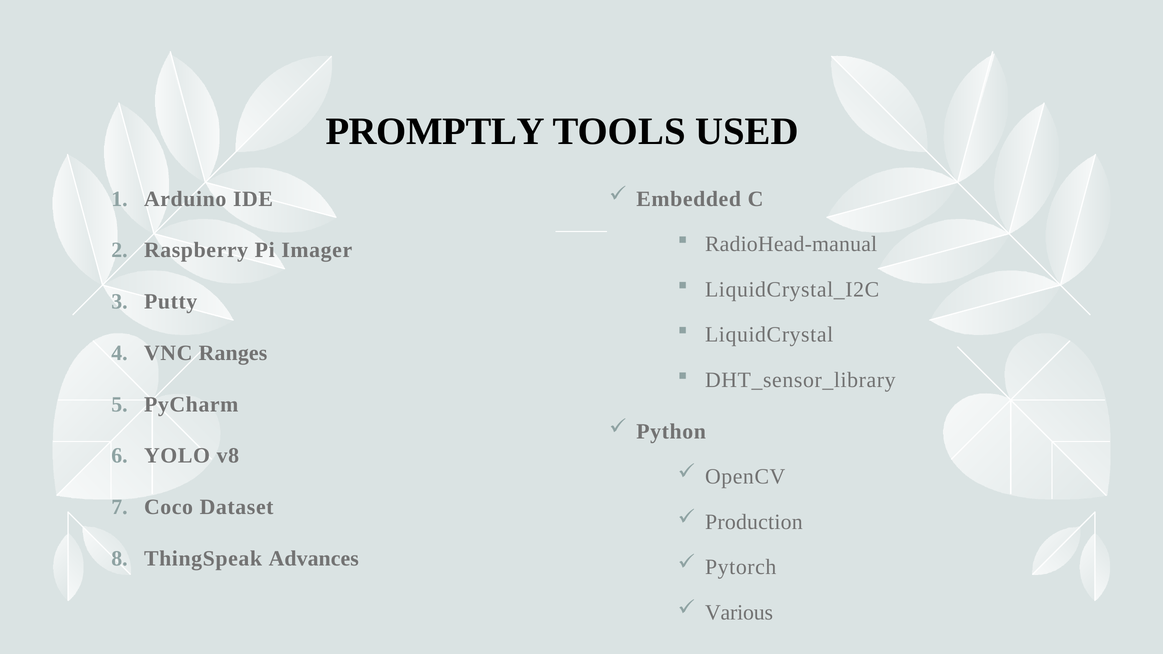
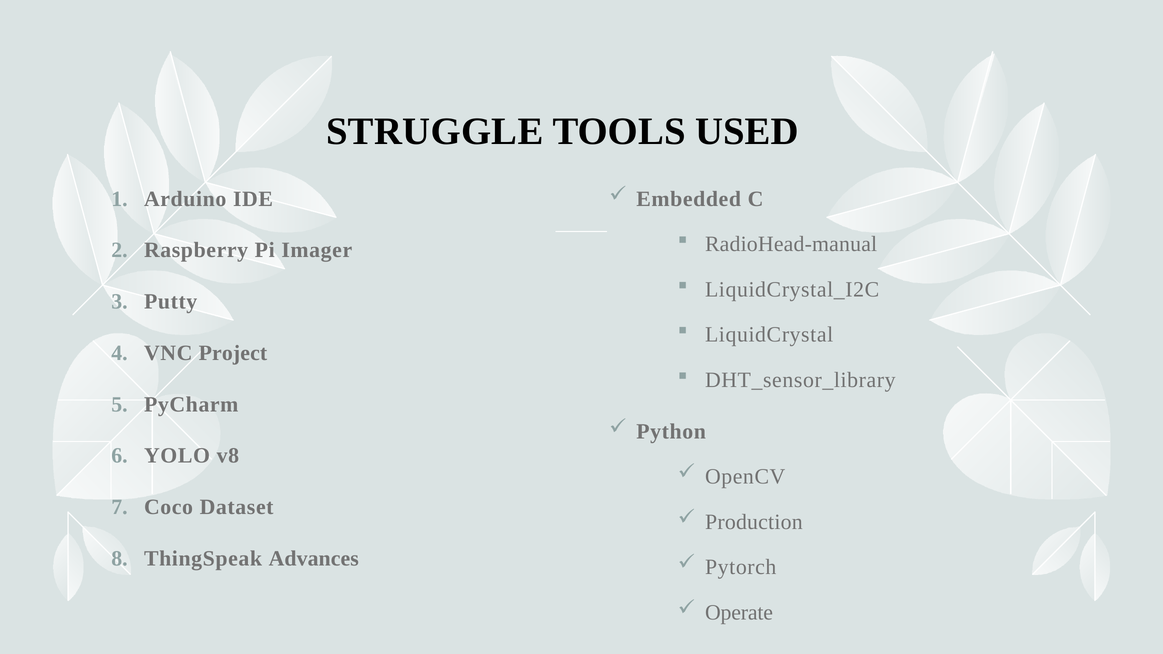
PROMPTLY: PROMPTLY -> STRUGGLE
Ranges: Ranges -> Project
Various: Various -> Operate
